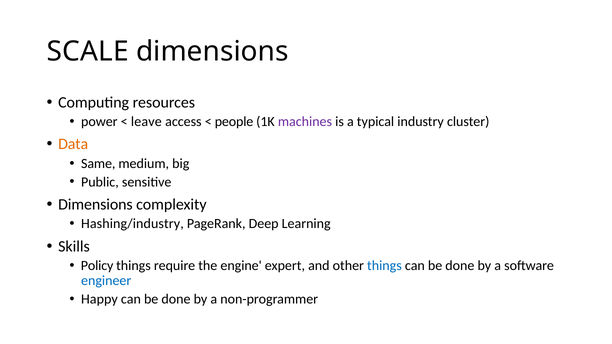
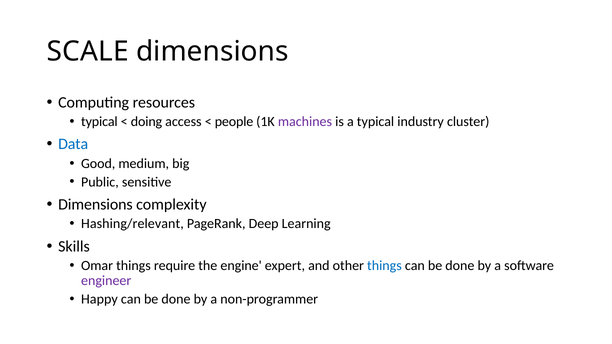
power at (99, 122): power -> typical
leave: leave -> doing
Data colour: orange -> blue
Same: Same -> Good
Hashing/industry: Hashing/industry -> Hashing/relevant
Policy: Policy -> Omar
engineer colour: blue -> purple
